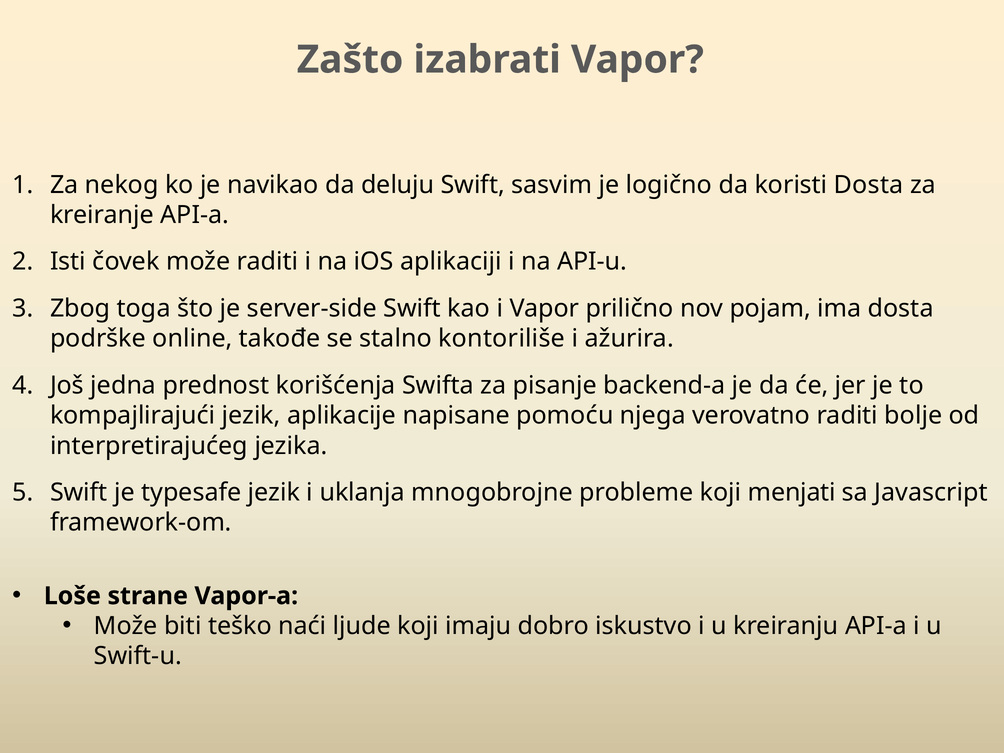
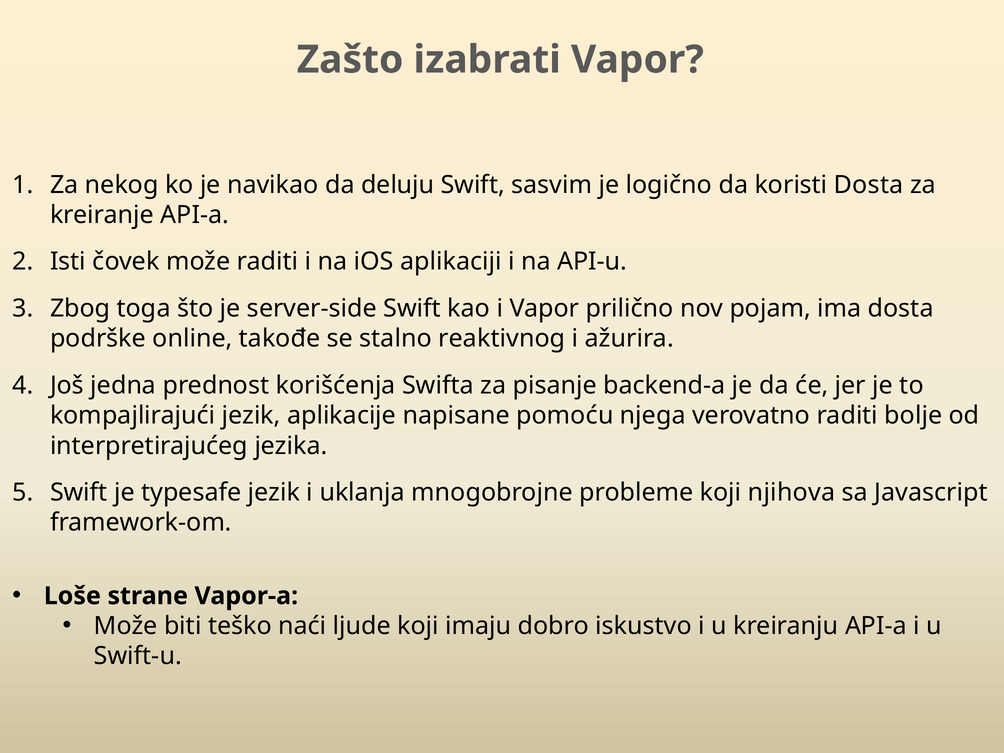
kontoriliše: kontoriliše -> reaktivnog
menjati: menjati -> njihova
